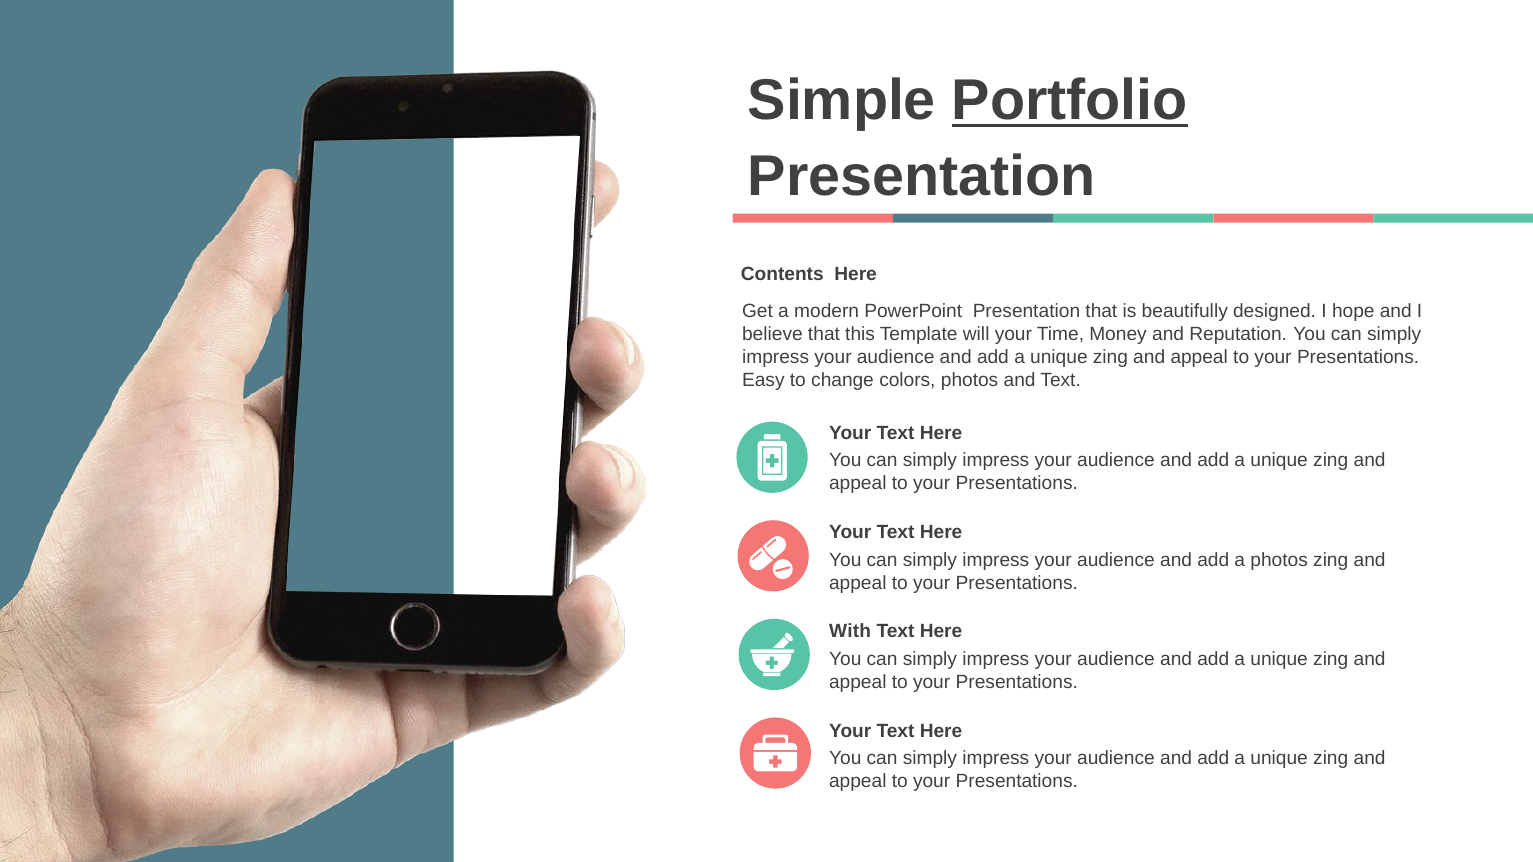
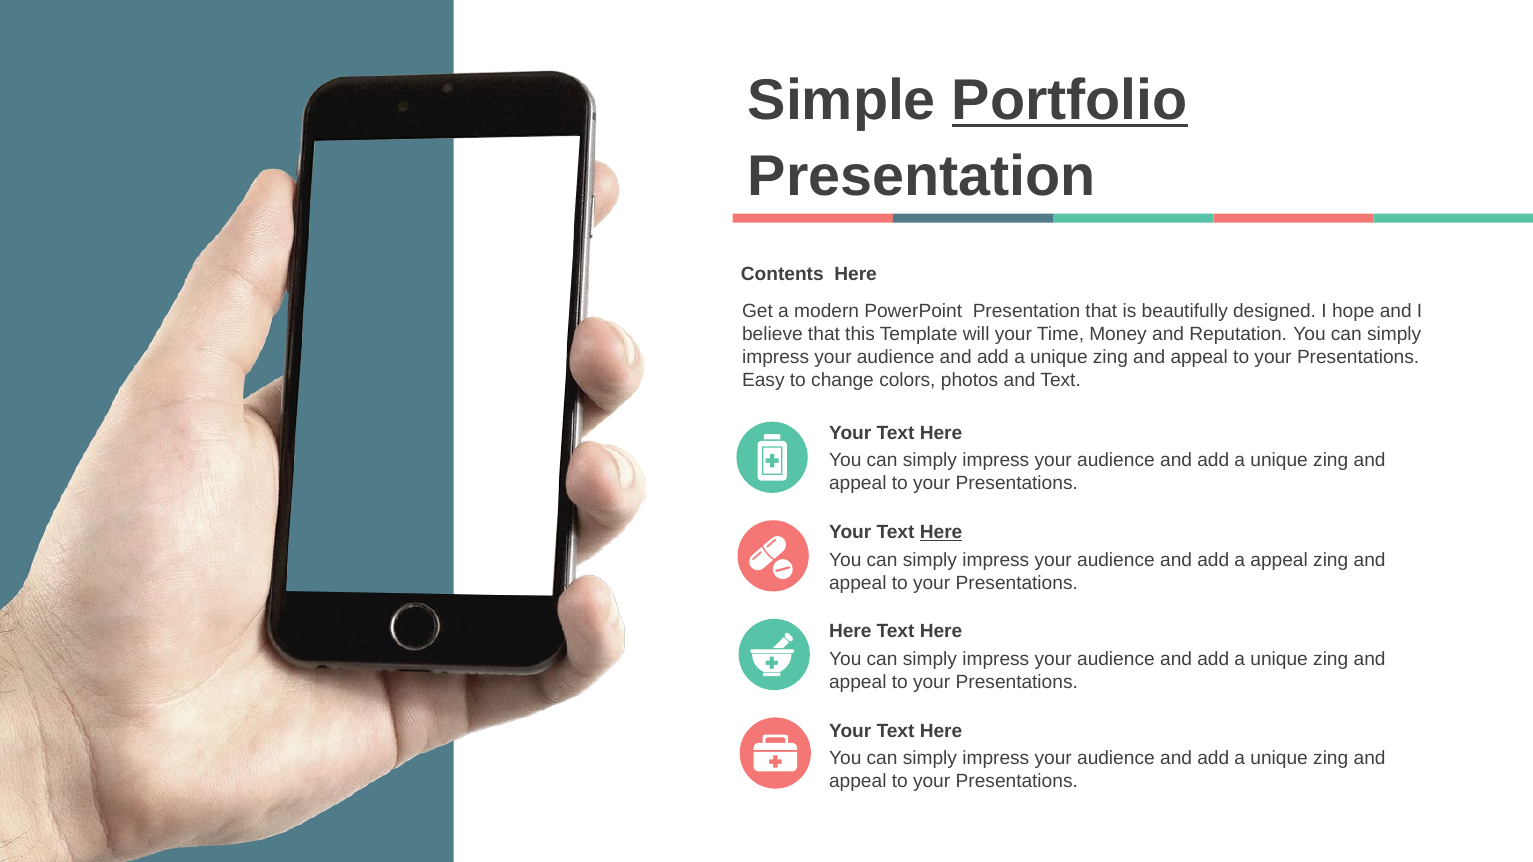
Here at (941, 532) underline: none -> present
a photos: photos -> appeal
With at (850, 632): With -> Here
